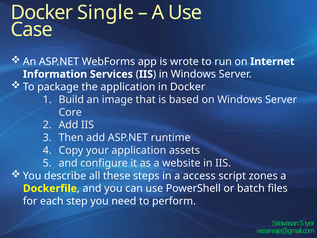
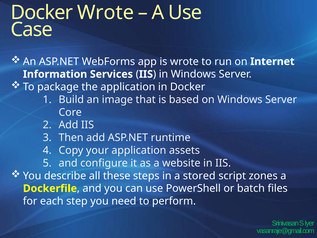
Docker Single: Single -> Wrote
access: access -> stored
